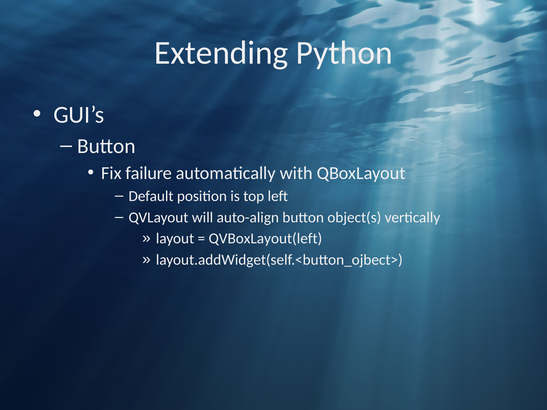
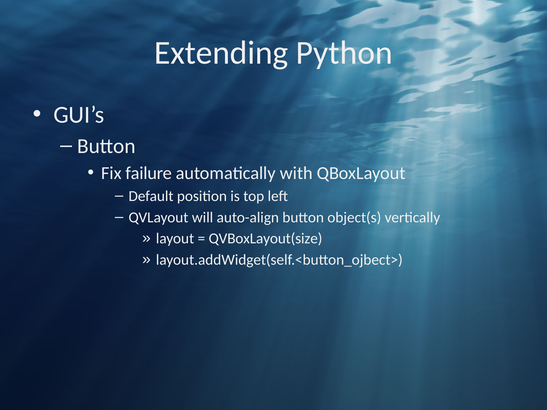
QVBoxLayout(left: QVBoxLayout(left -> QVBoxLayout(size
